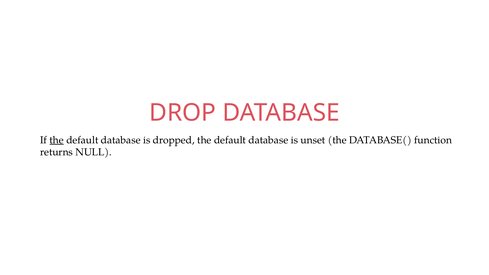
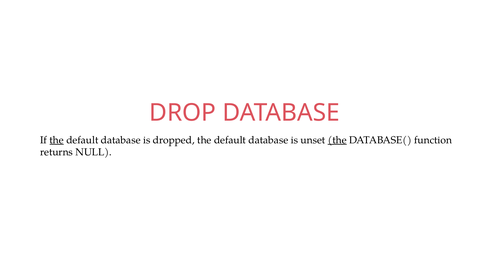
the at (337, 140) underline: none -> present
